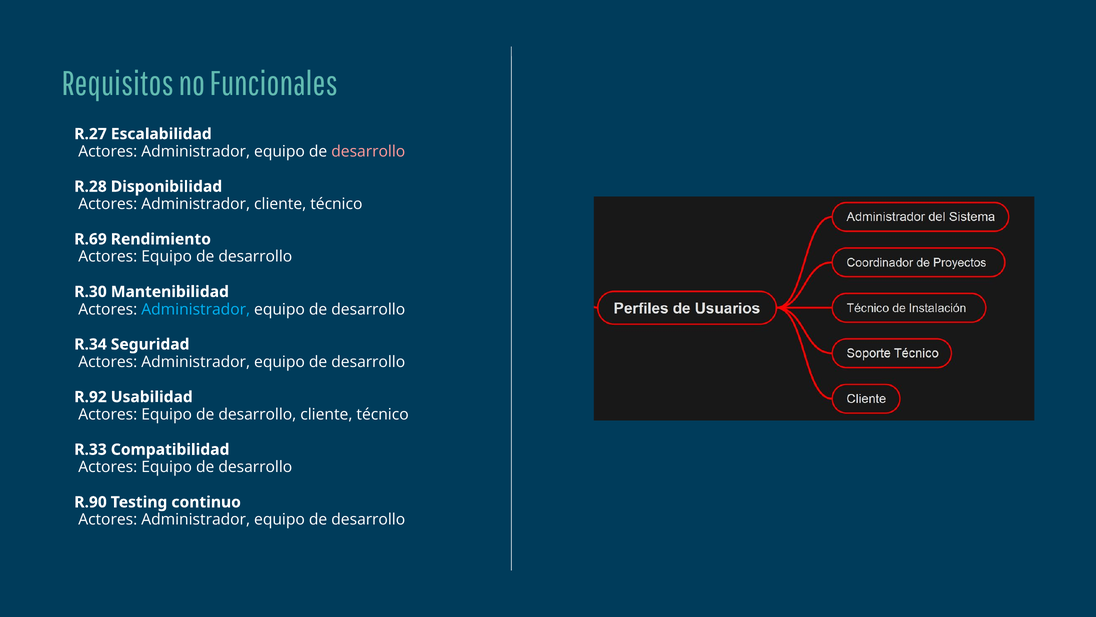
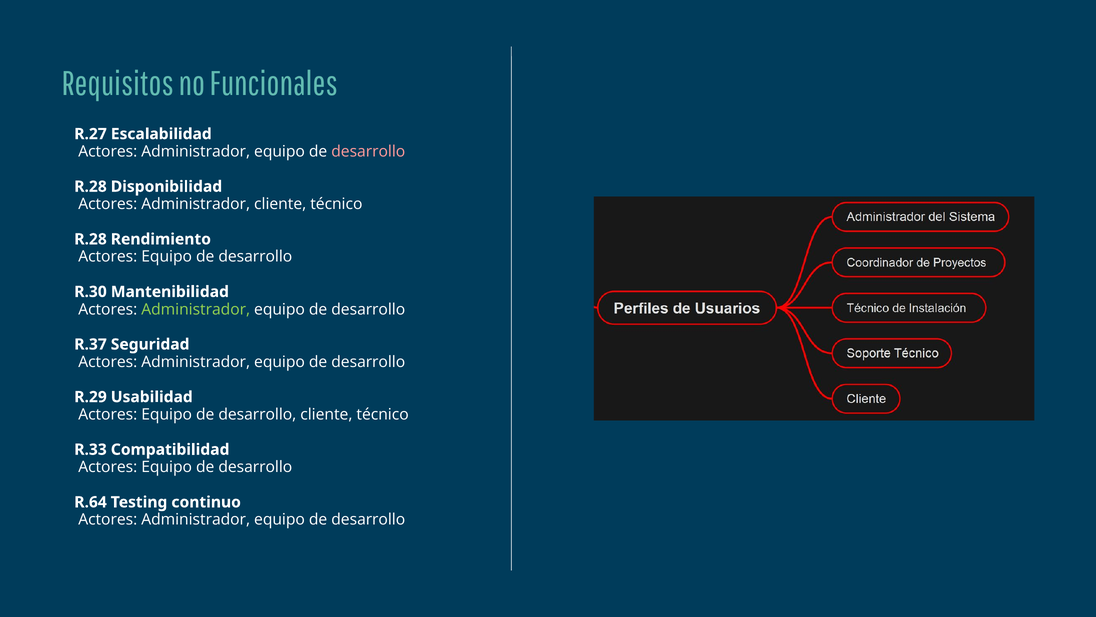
R.69 at (91, 239): R.69 -> R.28
Administrador at (196, 309) colour: light blue -> light green
R.34: R.34 -> R.37
R.92: R.92 -> R.29
R.90: R.90 -> R.64
